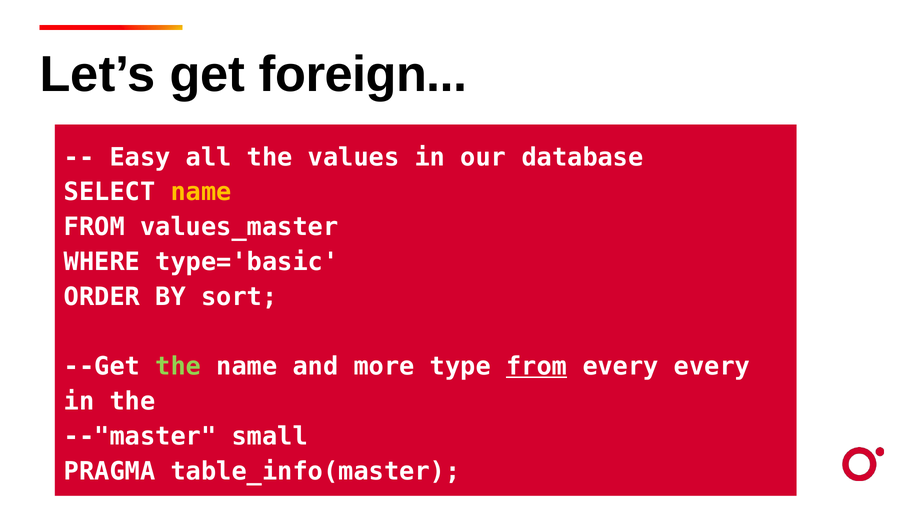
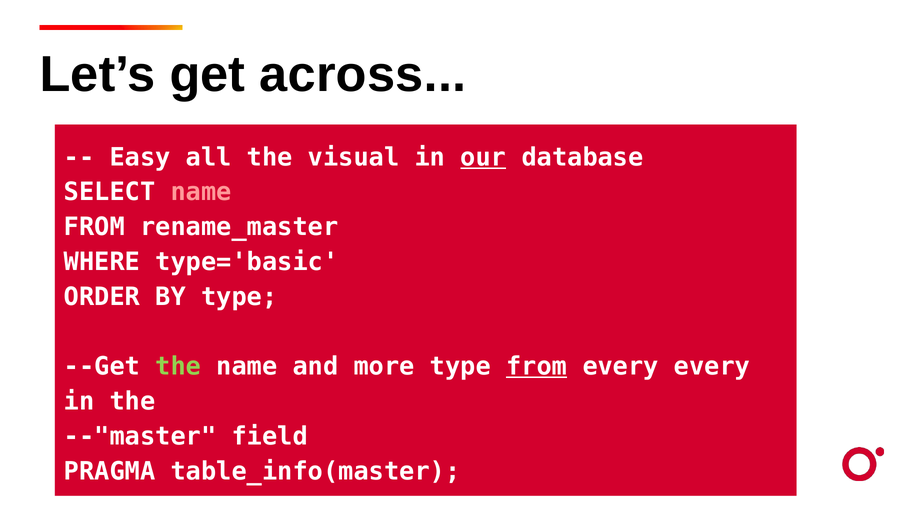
foreign: foreign -> across
values: values -> visual
our underline: none -> present
name at (201, 192) colour: yellow -> pink
values_master: values_master -> rename_master
BY sort: sort -> type
small: small -> field
